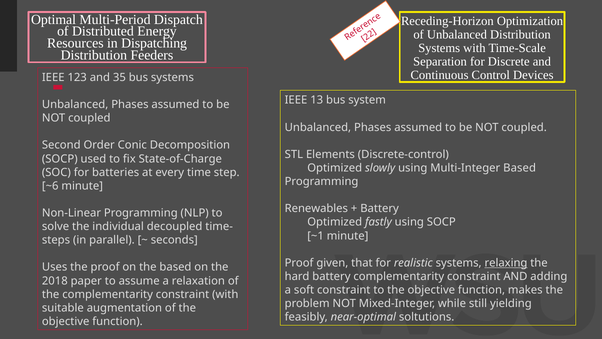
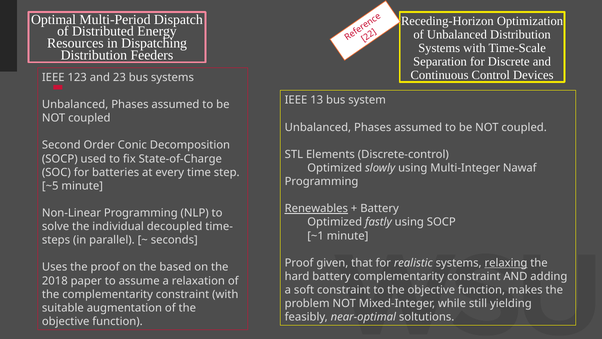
35: 35 -> 23
Multi-Integer Based: Based -> Nawaf
~6: ~6 -> ~5
Renewables underline: none -> present
